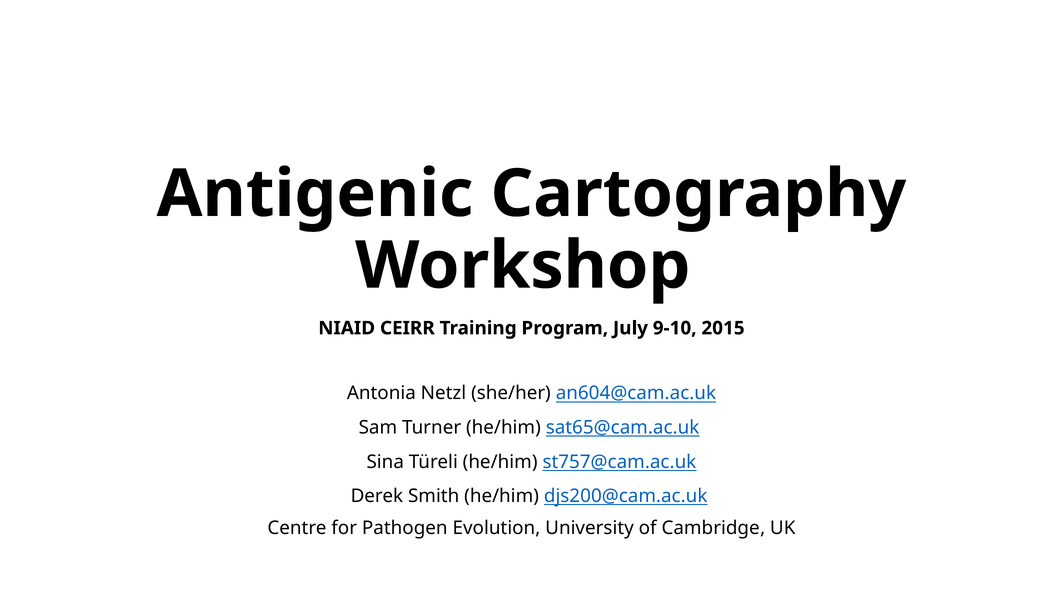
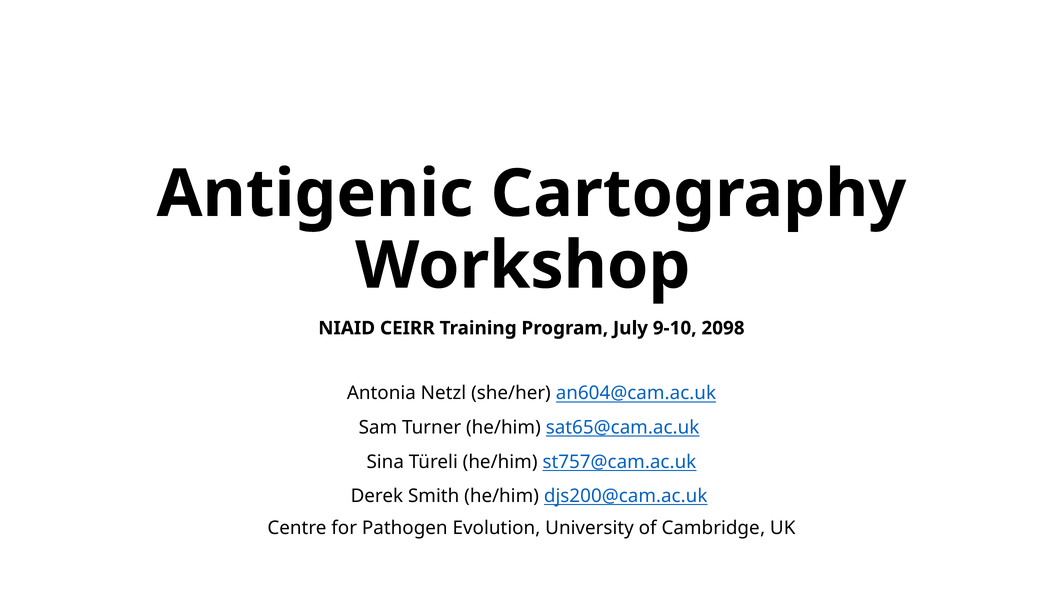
2015: 2015 -> 2098
